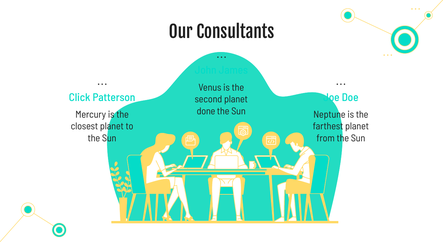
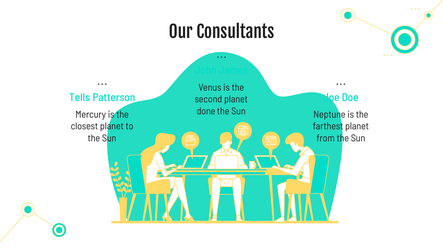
Click: Click -> Tells
